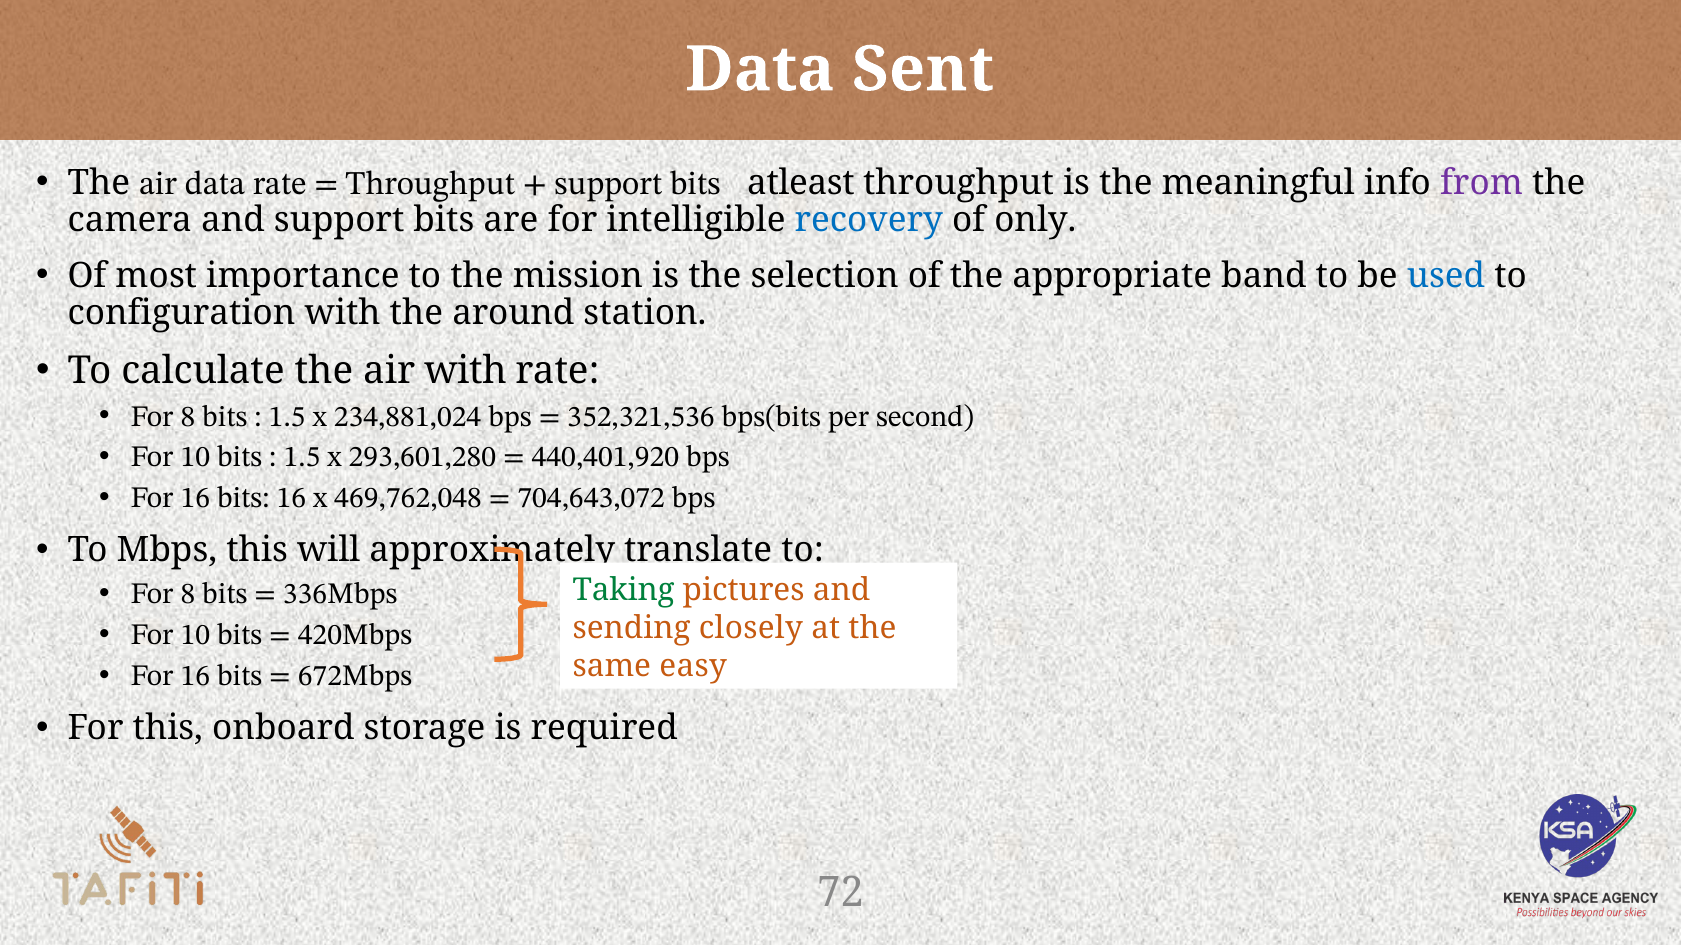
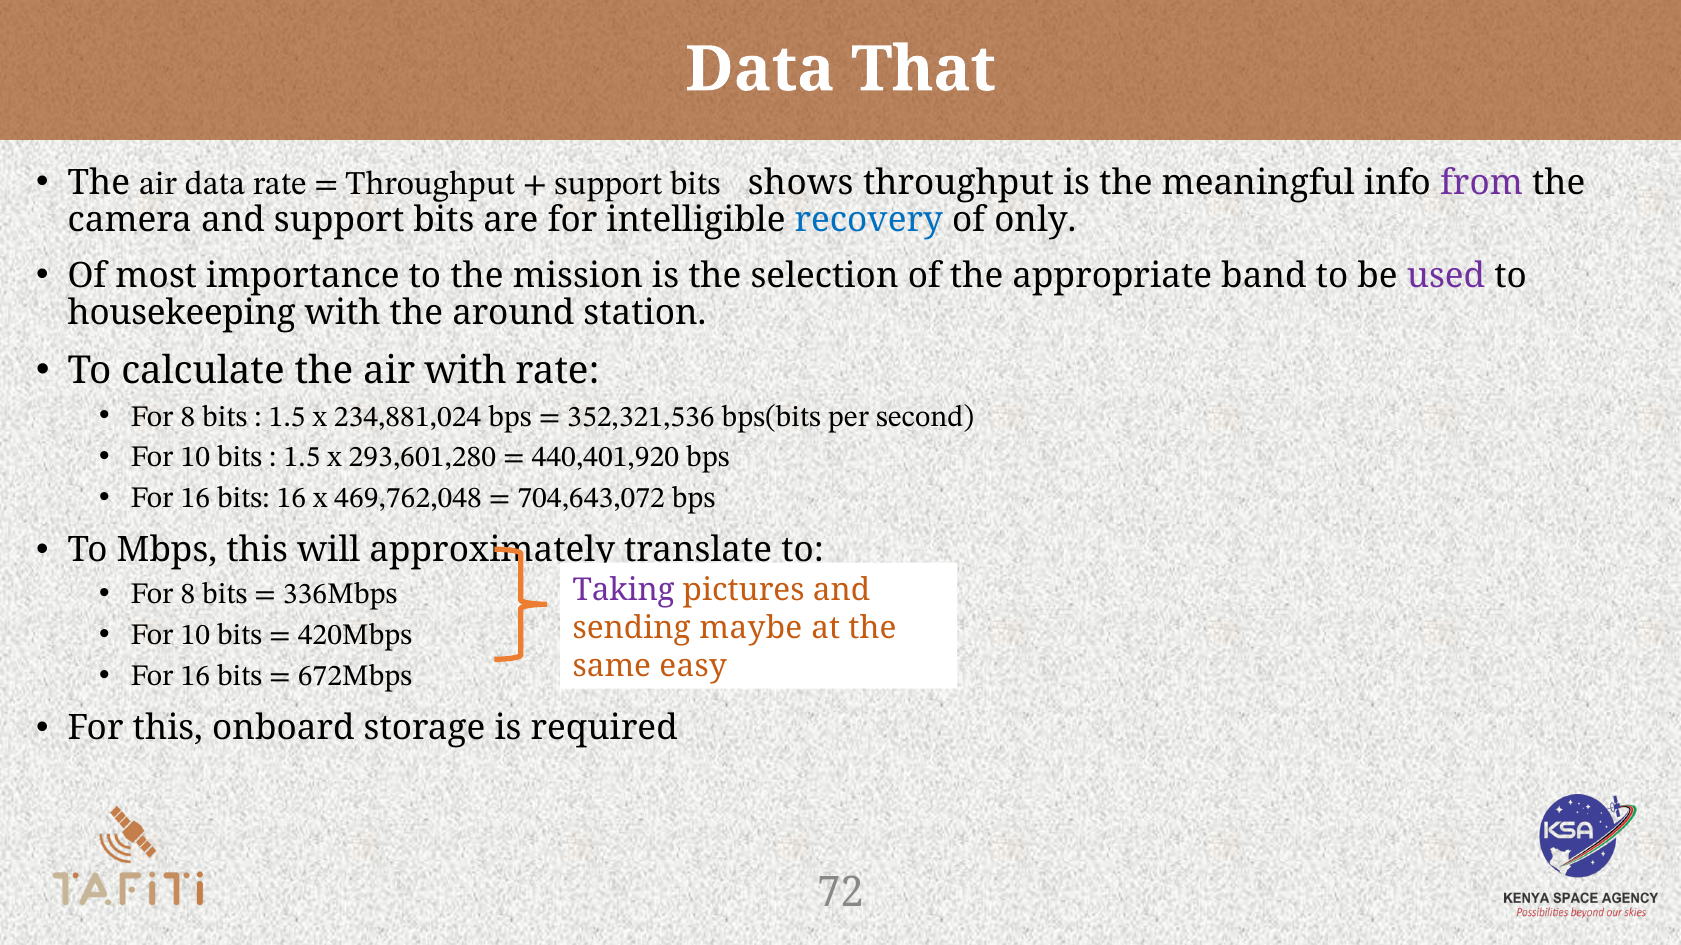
Sent: Sent -> That
atleast: atleast -> shows
used colour: blue -> purple
configuration: configuration -> housekeeping
Taking colour: green -> purple
closely: closely -> maybe
